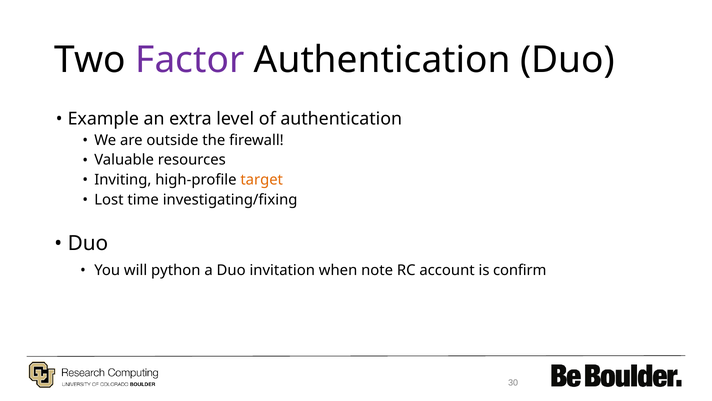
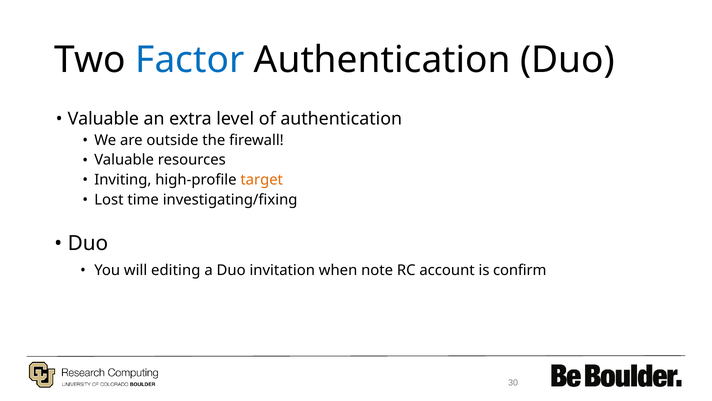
Factor colour: purple -> blue
Example at (103, 119): Example -> Valuable
python: python -> editing
